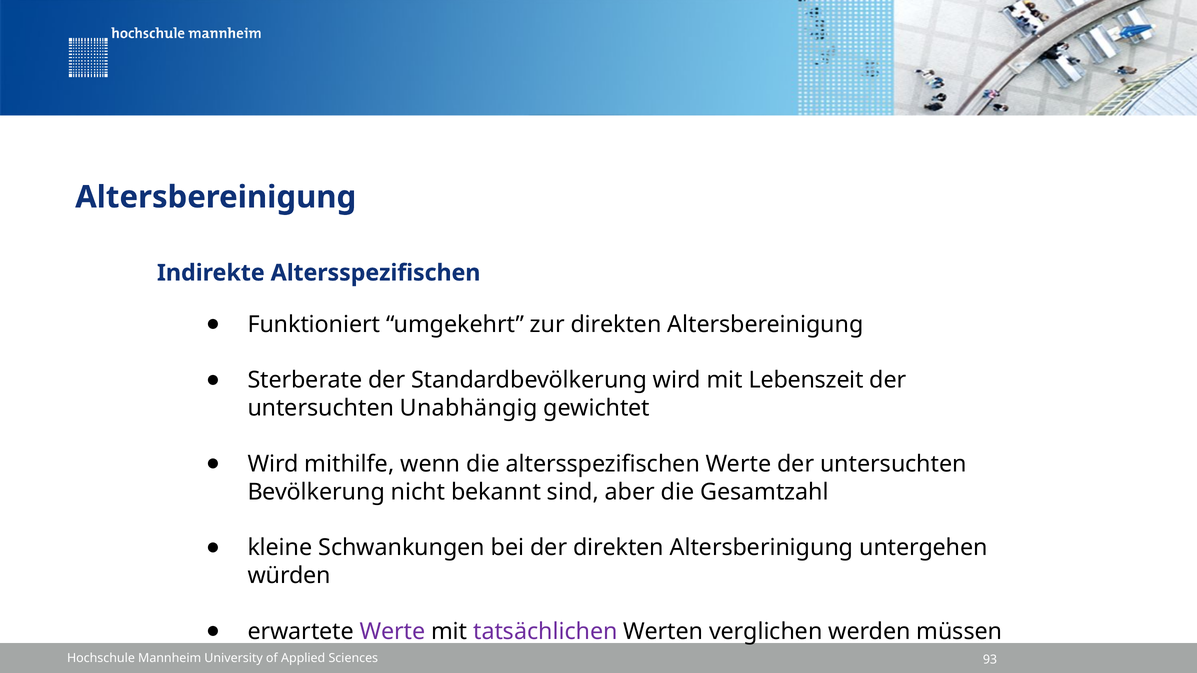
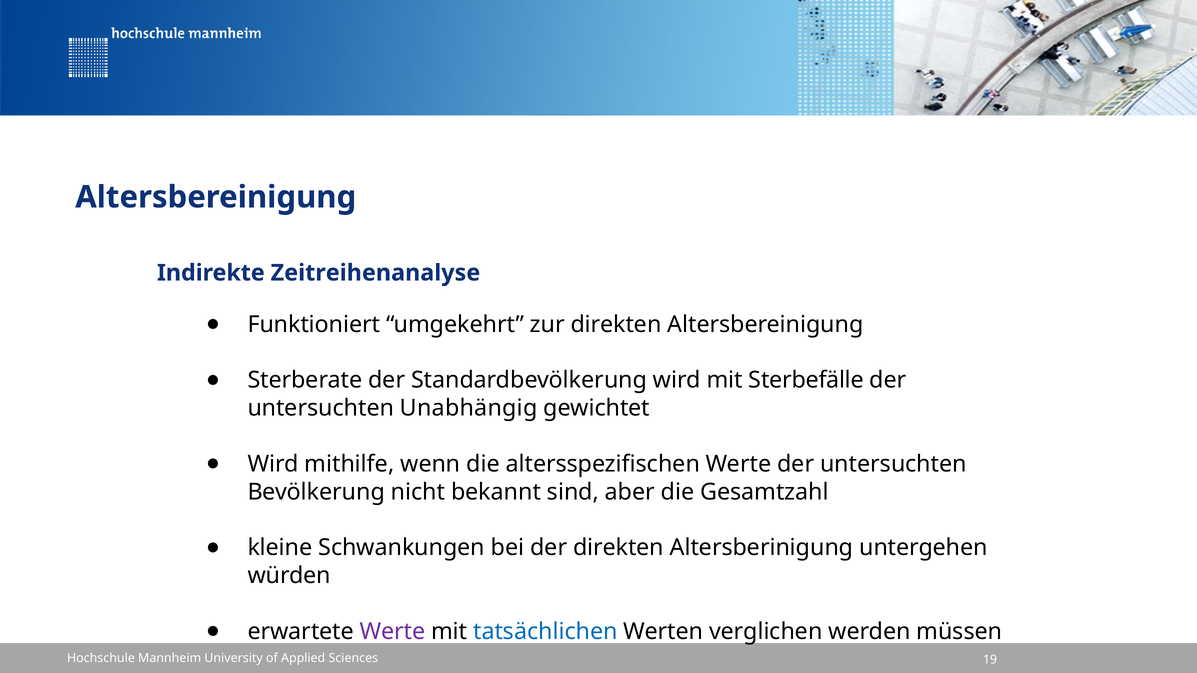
Indirekte Altersspezifischen: Altersspezifischen -> Zeitreihenanalyse
Lebenszeit: Lebenszeit -> Sterbefälle
tatsächlichen colour: purple -> blue
93: 93 -> 19
